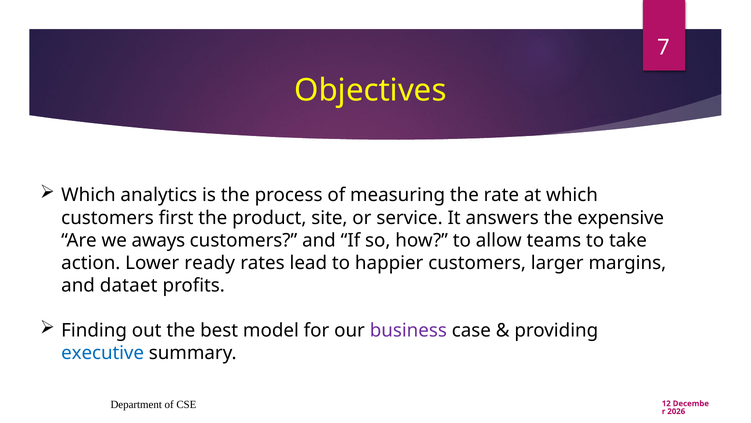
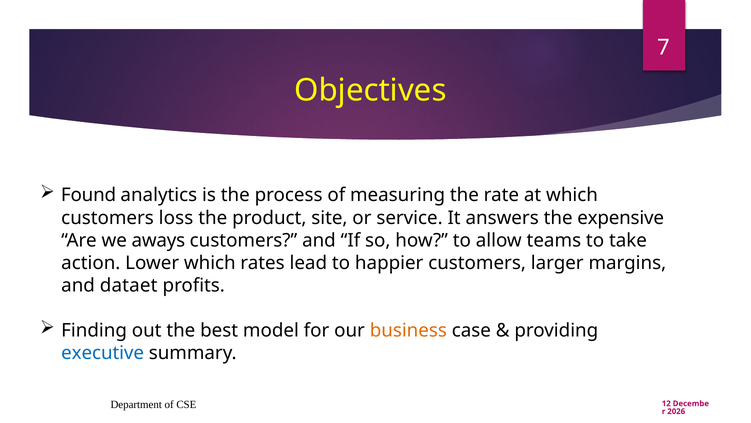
Which at (88, 195): Which -> Found
first: first -> loss
Lower ready: ready -> which
business colour: purple -> orange
